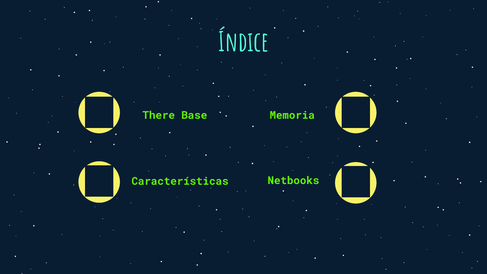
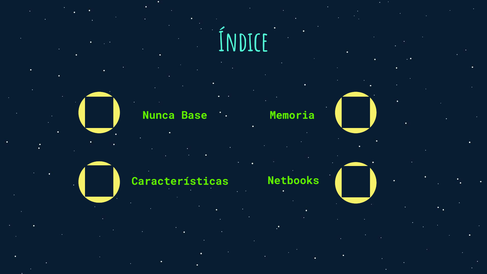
There: There -> Nunca
